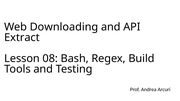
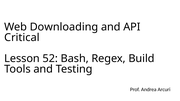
Extract: Extract -> Critical
08: 08 -> 52
